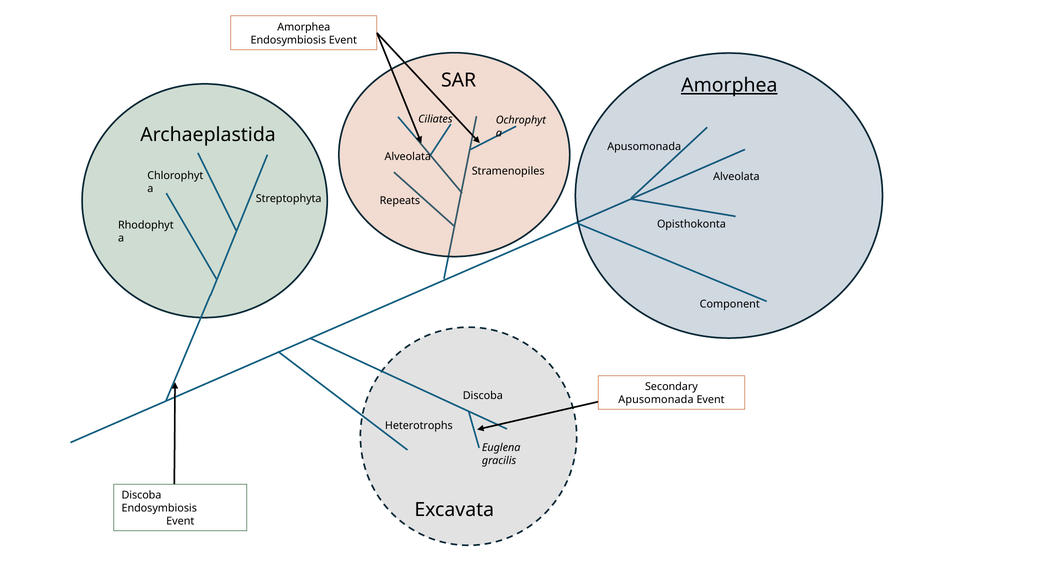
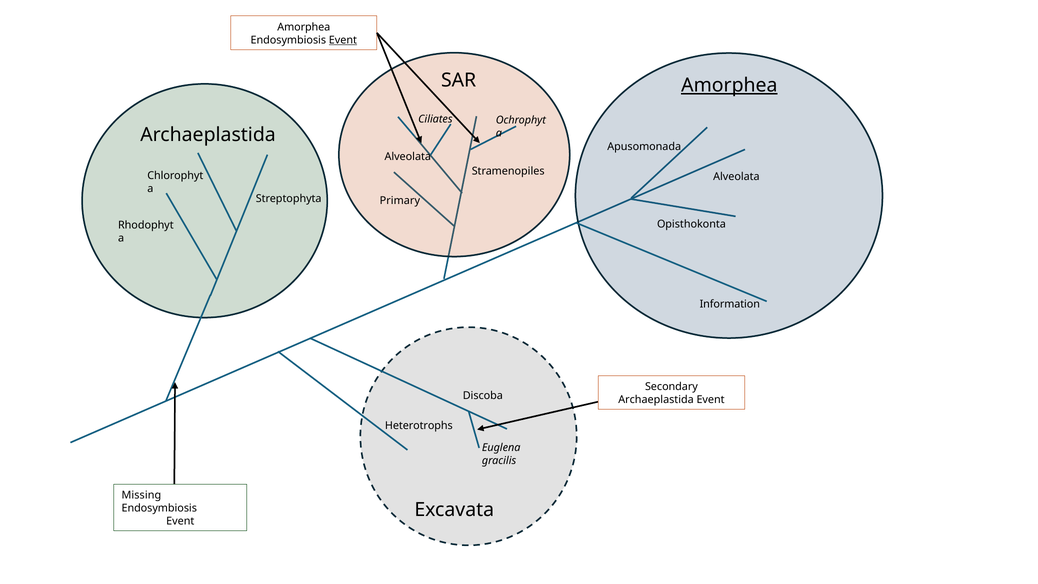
Event at (343, 40) underline: none -> present
Repeats: Repeats -> Primary
Component: Component -> Information
Apusomonada at (656, 400): Apusomonada -> Archaeplastida
Discoba at (141, 495): Discoba -> Missing
